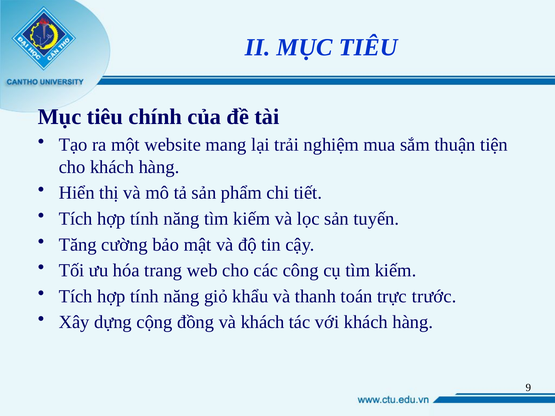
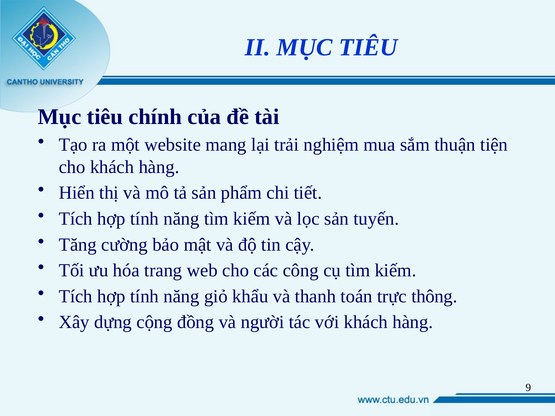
trước: trước -> thông
và khách: khách -> người
